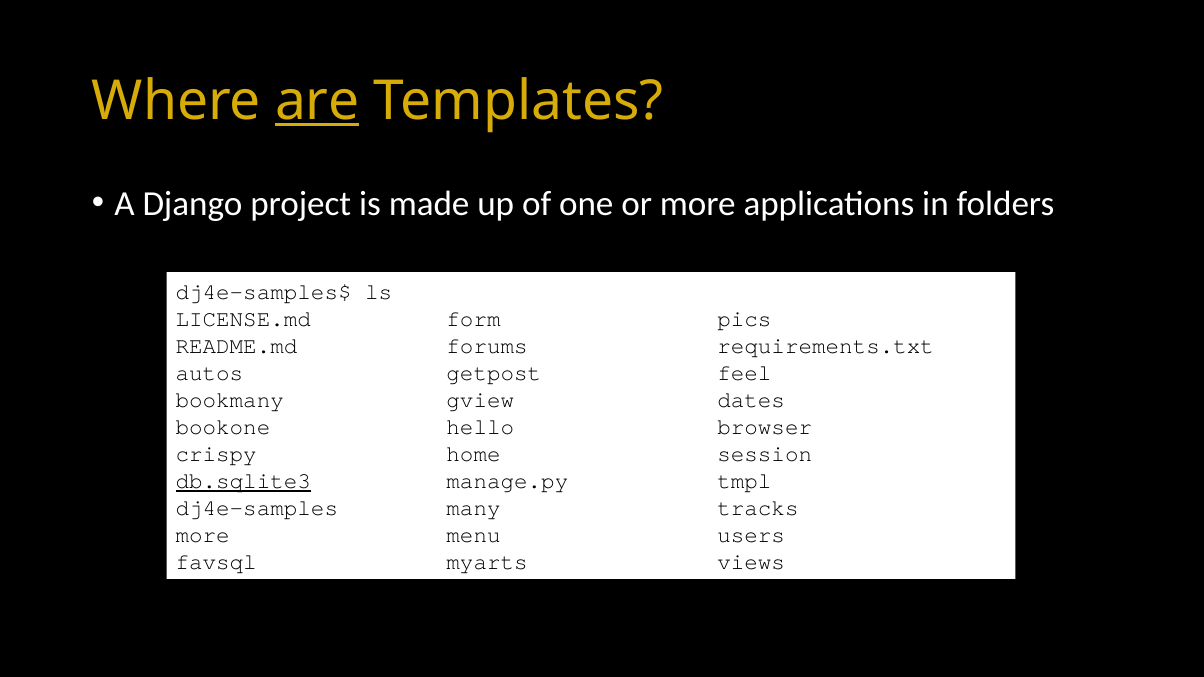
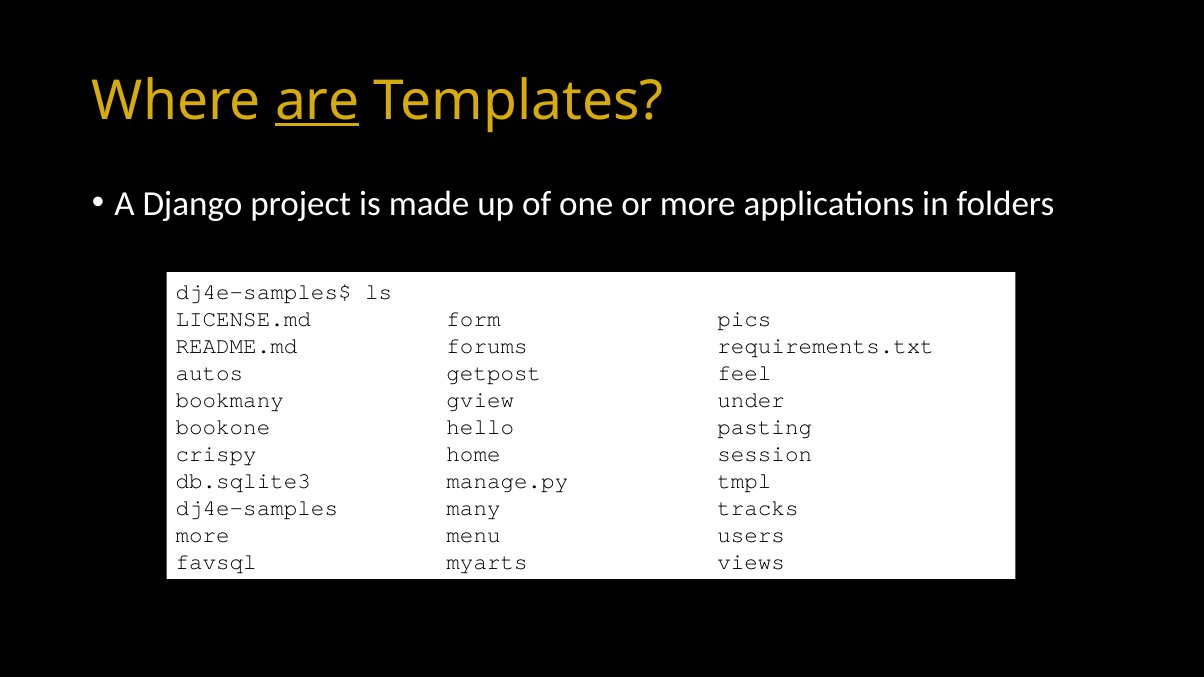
dates: dates -> under
browser: browser -> pasting
db.sqlite3 underline: present -> none
